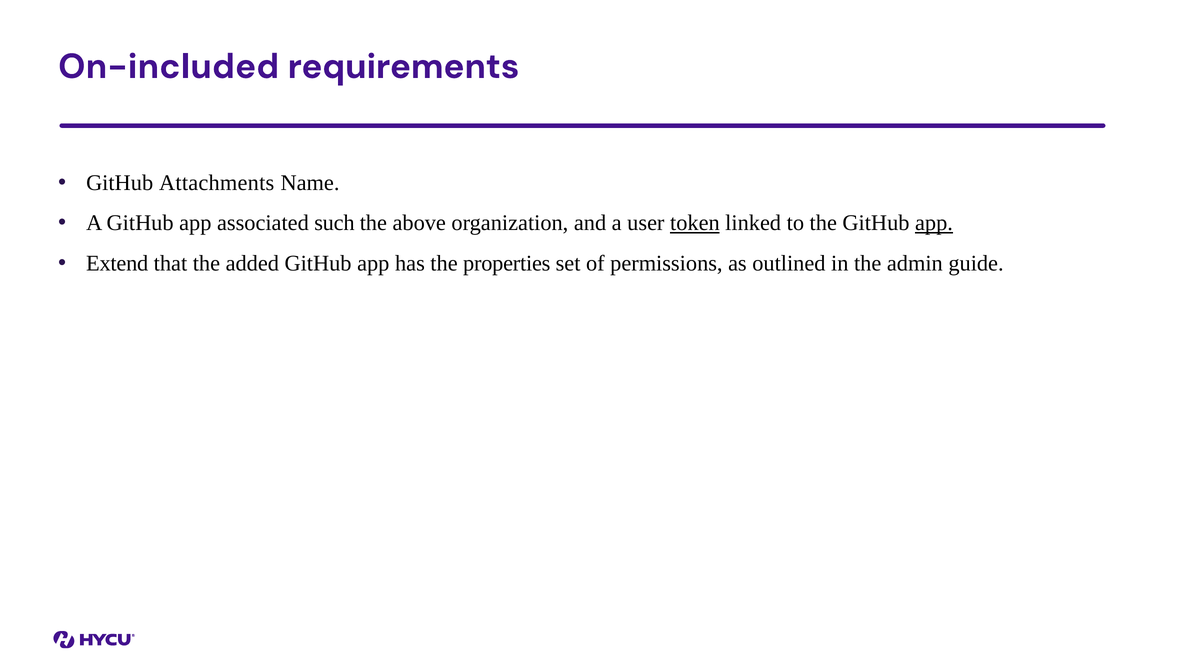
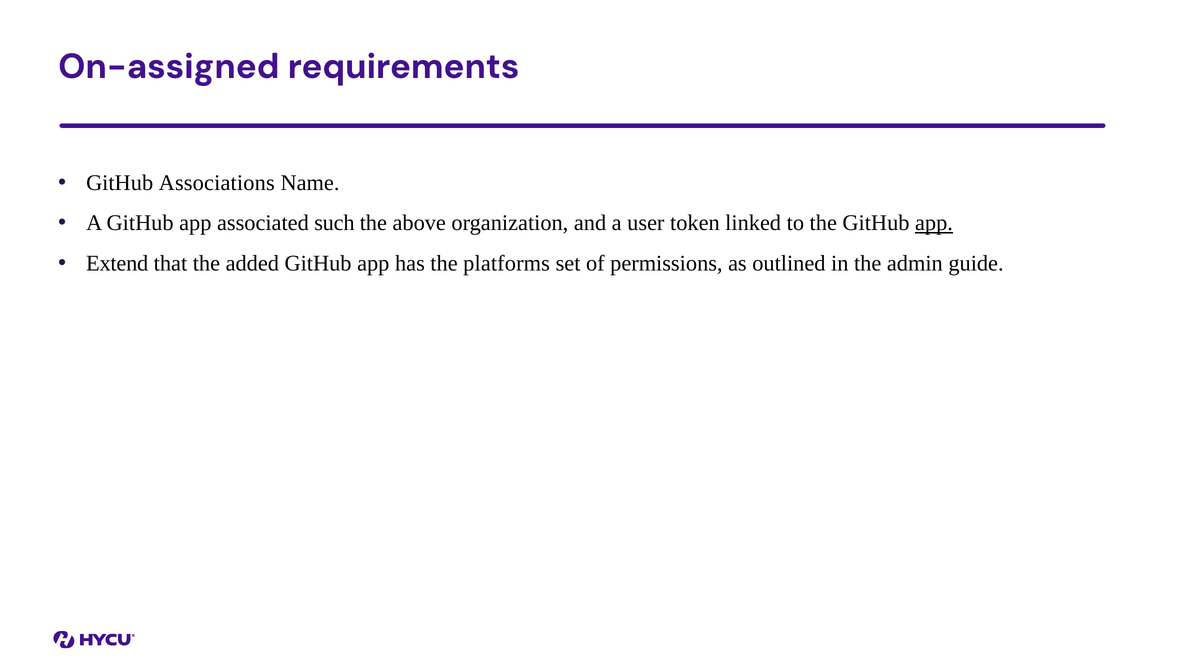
On-included: On-included -> On-assigned
Attachments: Attachments -> Associations
token underline: present -> none
properties: properties -> platforms
